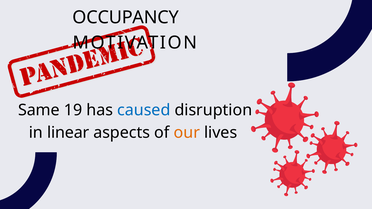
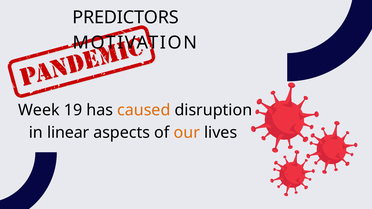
OCCUPANCY: OCCUPANCY -> PREDICTORS
Same: Same -> Week
caused colour: blue -> orange
